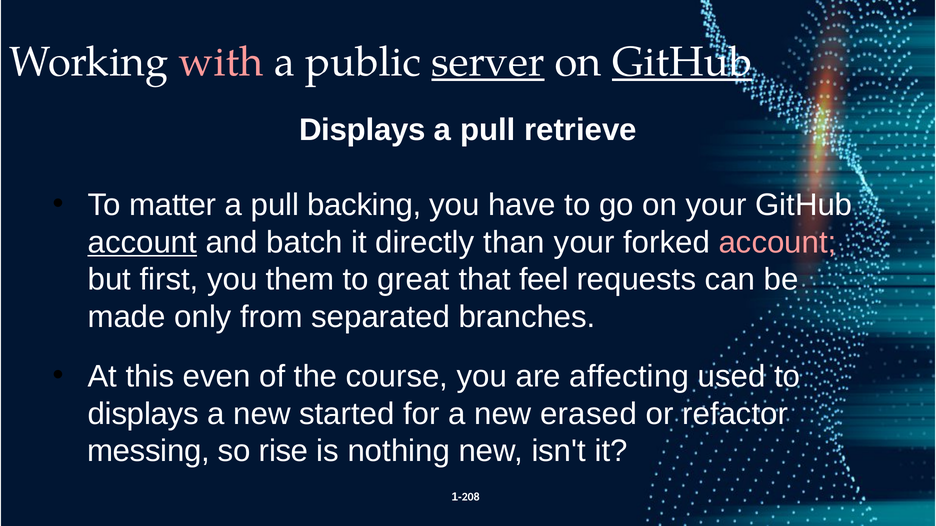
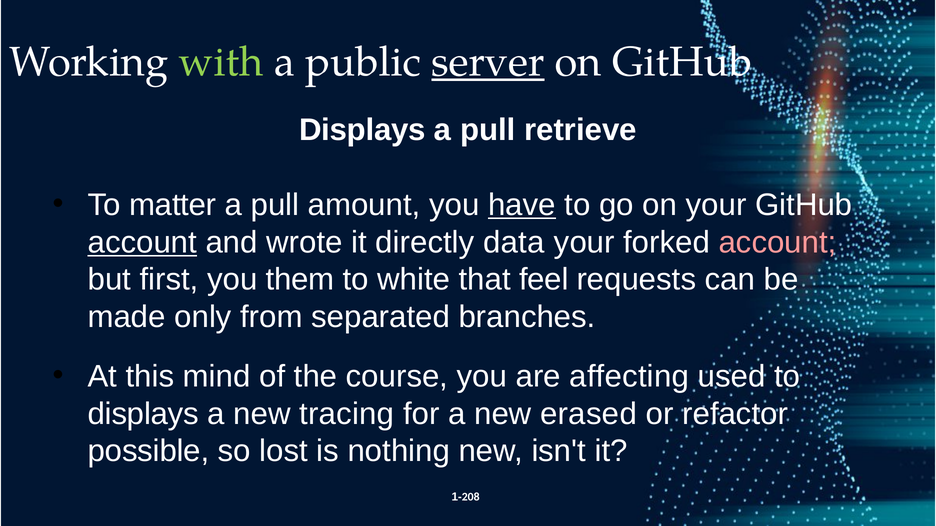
with colour: pink -> light green
GitHub at (682, 62) underline: present -> none
backing: backing -> amount
have underline: none -> present
batch: batch -> wrote
than: than -> data
great: great -> white
even: even -> mind
started: started -> tracing
messing: messing -> possible
rise: rise -> lost
